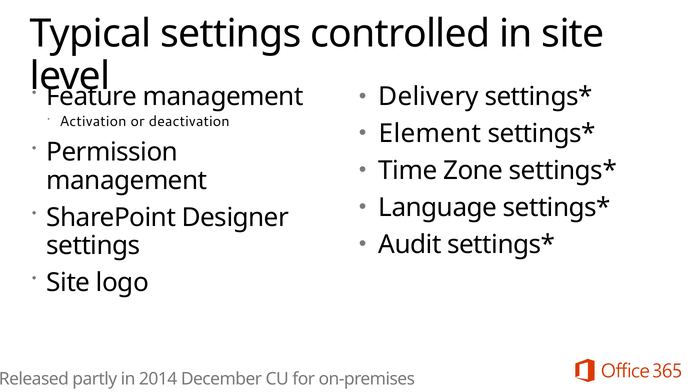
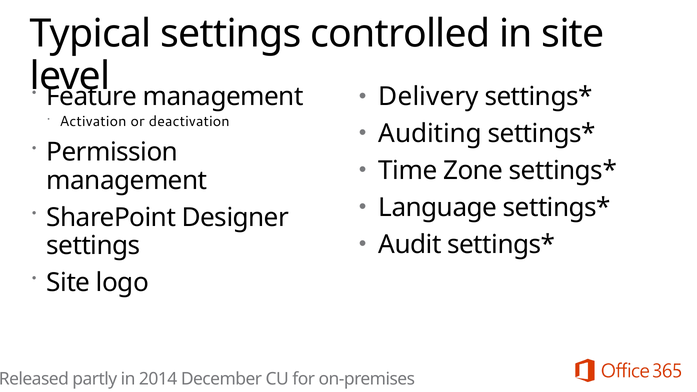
Element: Element -> Auditing
